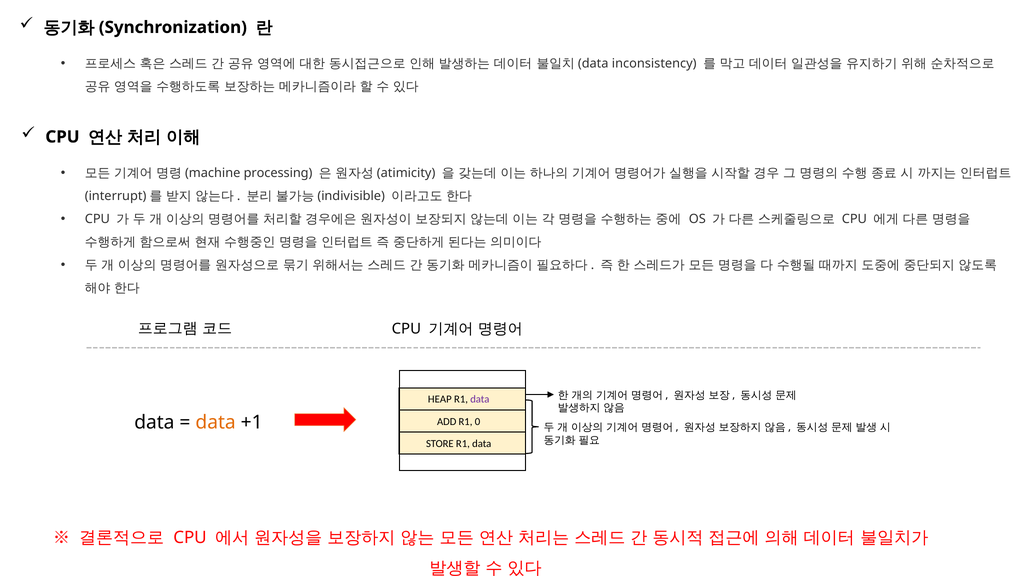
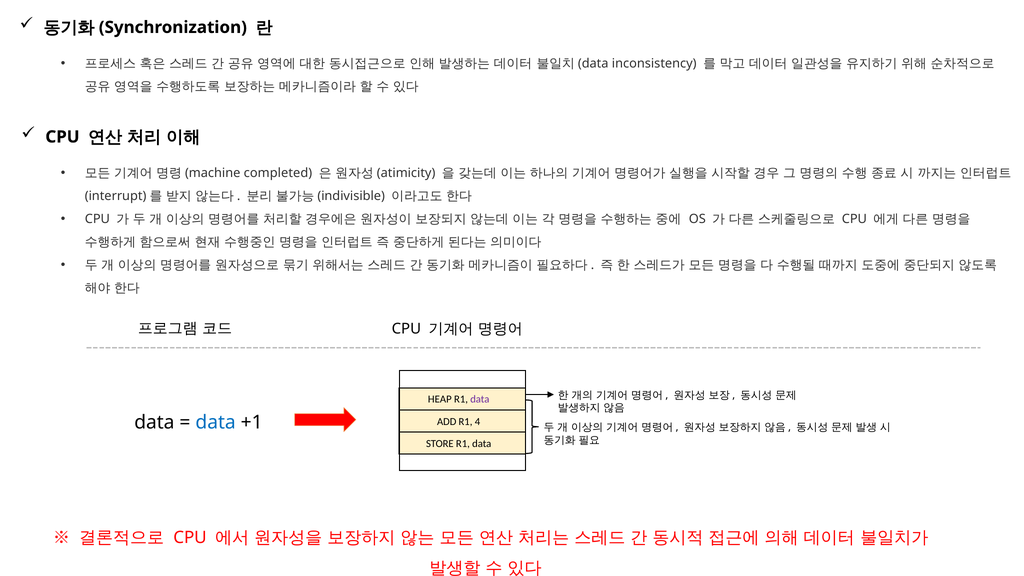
processing: processing -> completed
data at (216, 423) colour: orange -> blue
0: 0 -> 4
